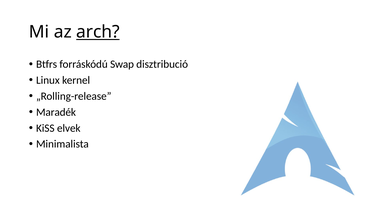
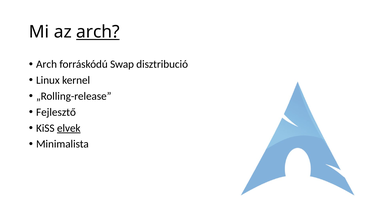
Btfrs at (47, 64): Btfrs -> Arch
Maradék: Maradék -> Fejlesztő
elvek underline: none -> present
